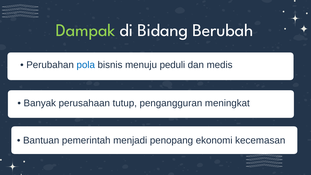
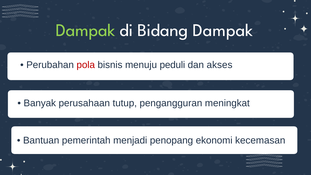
Bidang Berubah: Berubah -> Dampak
pola at (86, 65) colour: blue -> red
medis: medis -> akses
